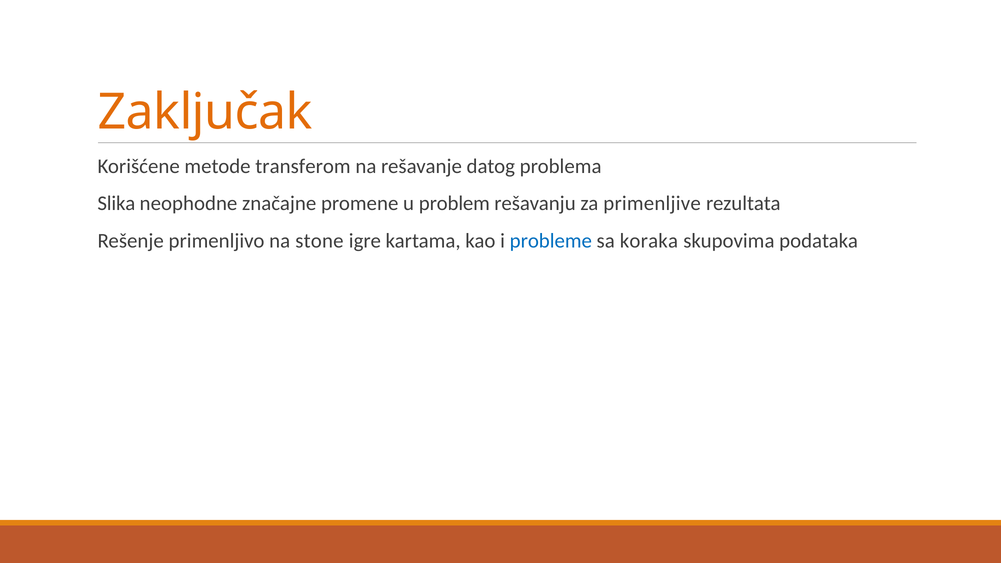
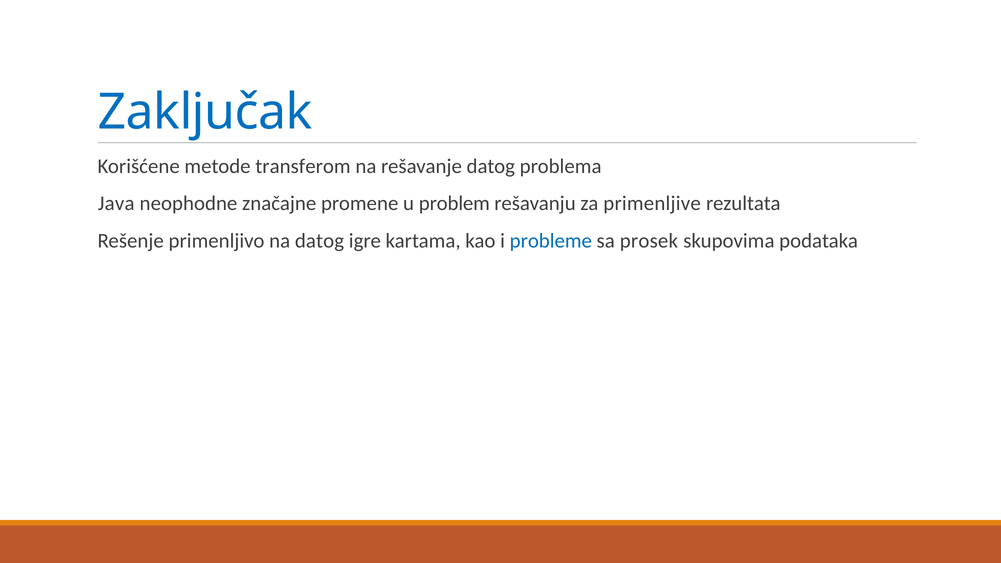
Zaključak colour: orange -> blue
Slika: Slika -> Java
na stone: stone -> datog
koraka: koraka -> prosek
